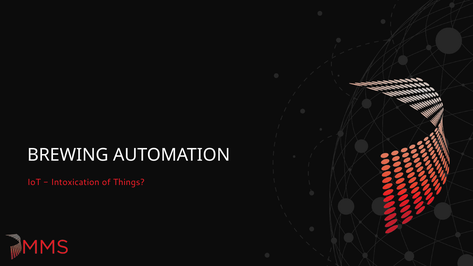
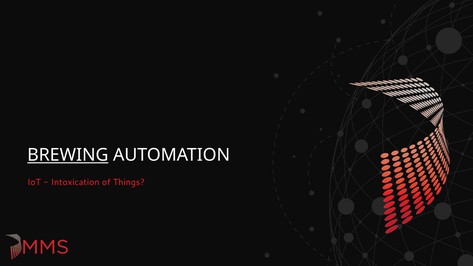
BREWING underline: none -> present
